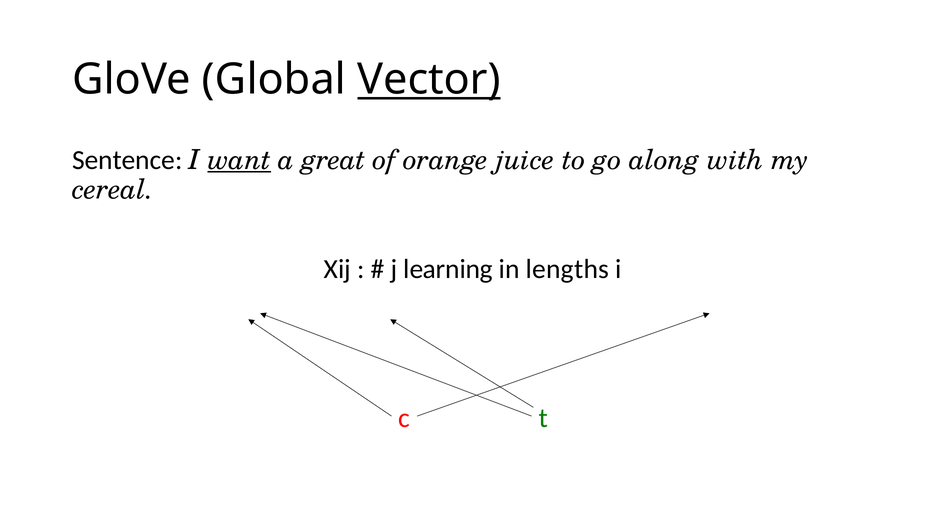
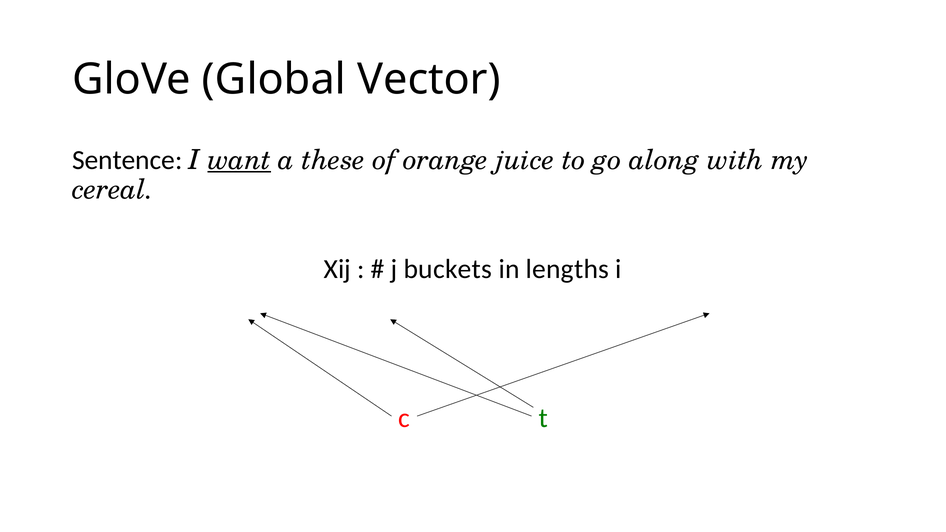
Vector underline: present -> none
great: great -> these
learning: learning -> buckets
